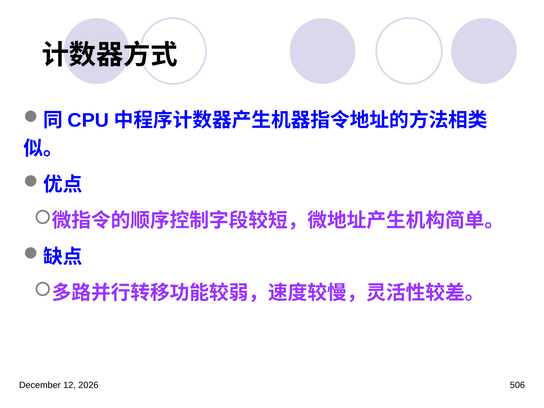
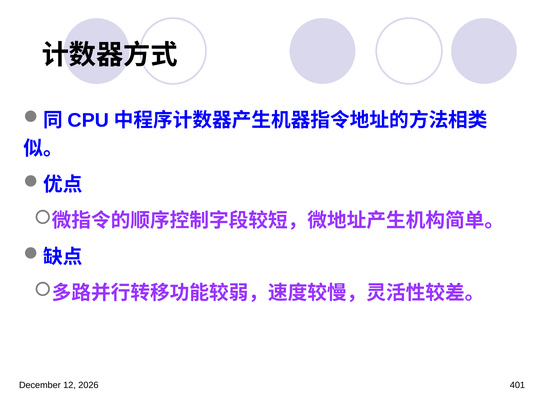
506: 506 -> 401
